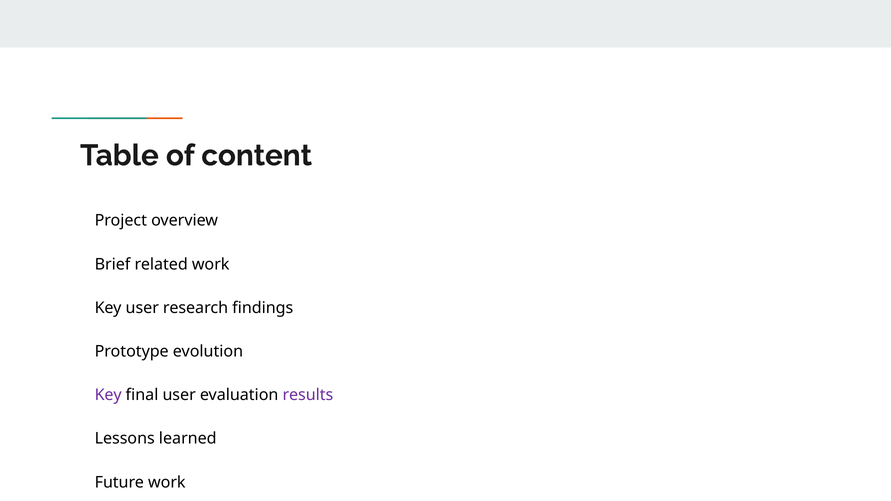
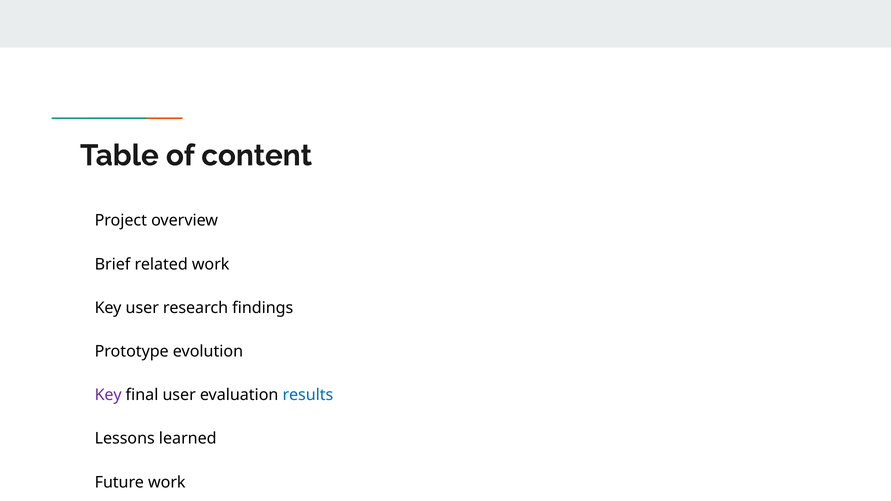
results colour: purple -> blue
